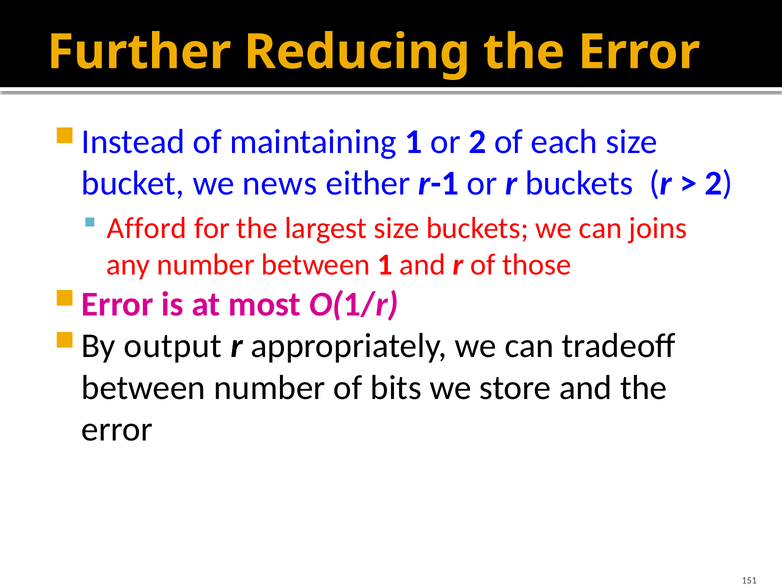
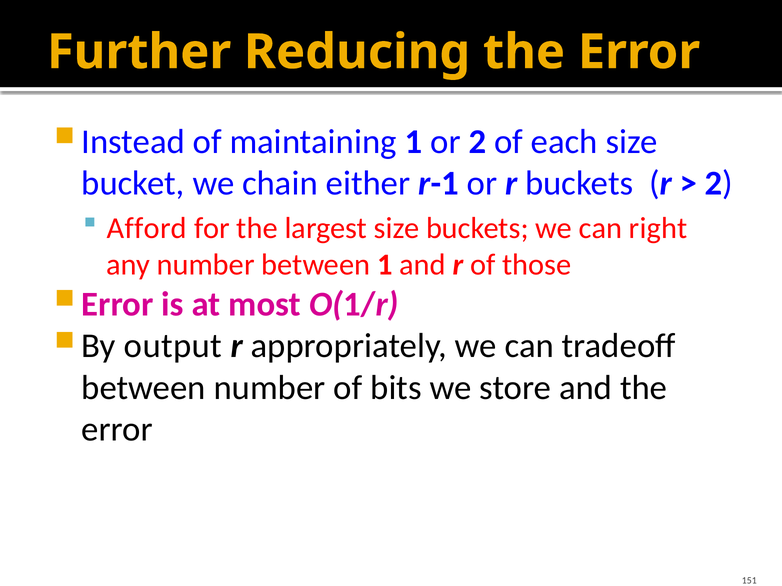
news: news -> chain
joins: joins -> right
